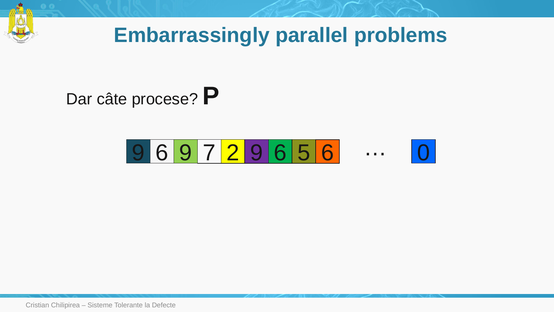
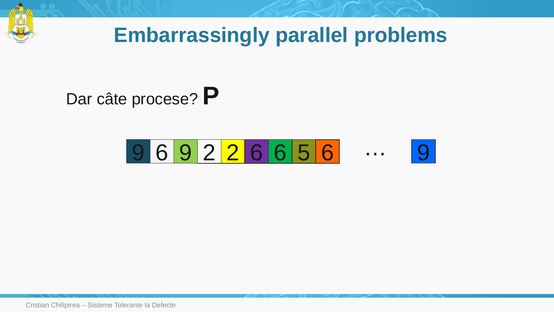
9 7: 7 -> 2
2 9: 9 -> 6
5 6 0: 0 -> 9
